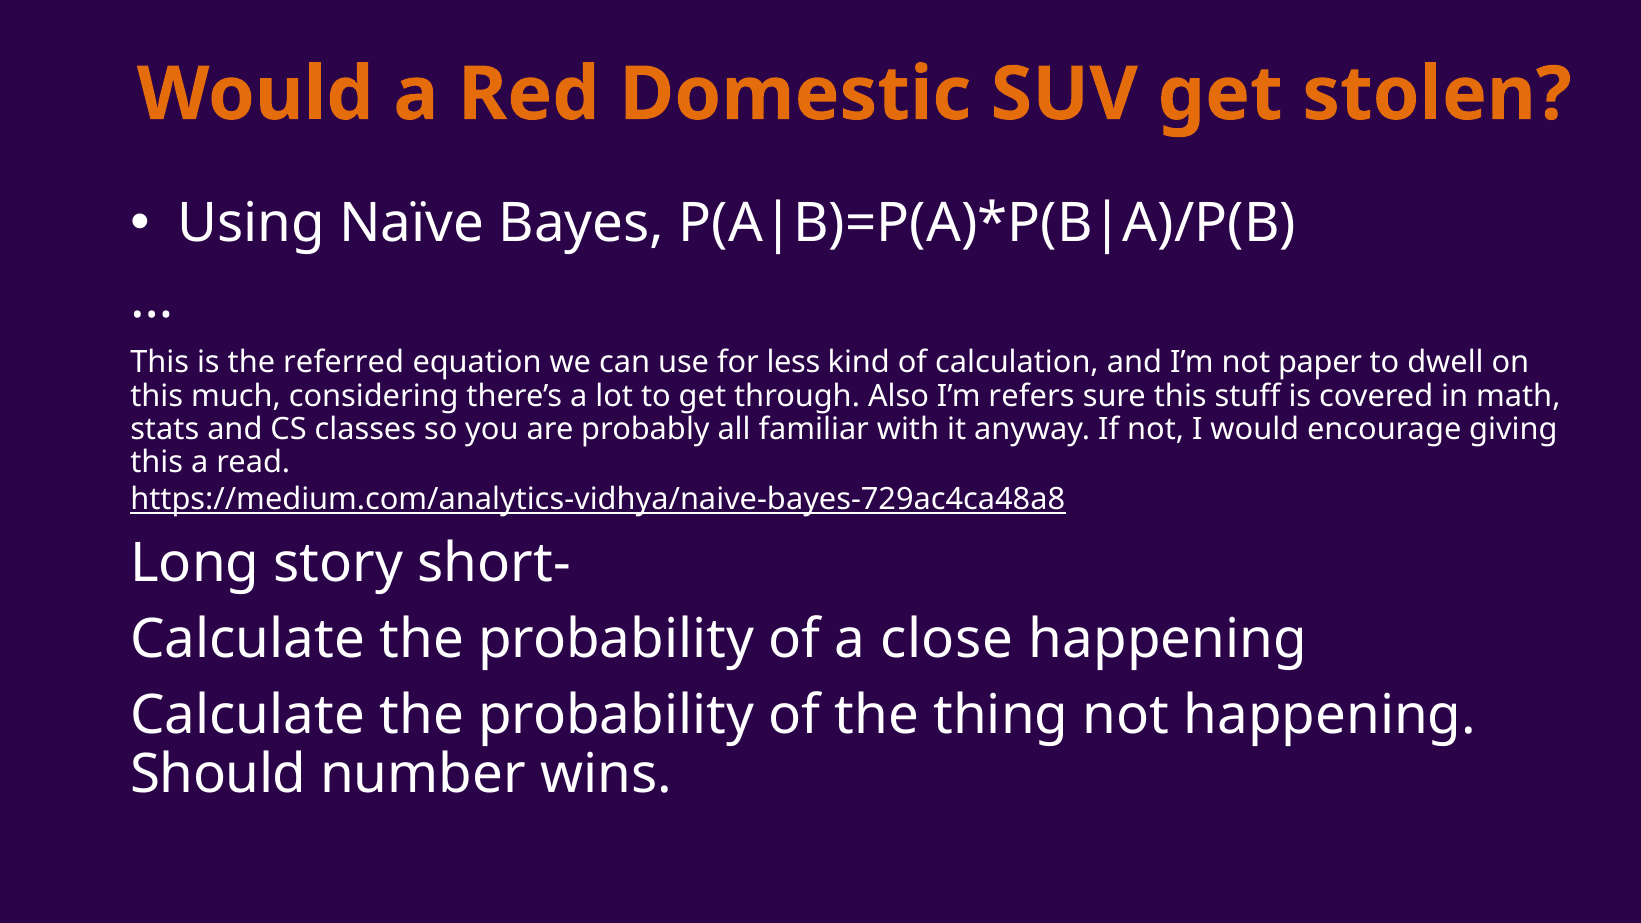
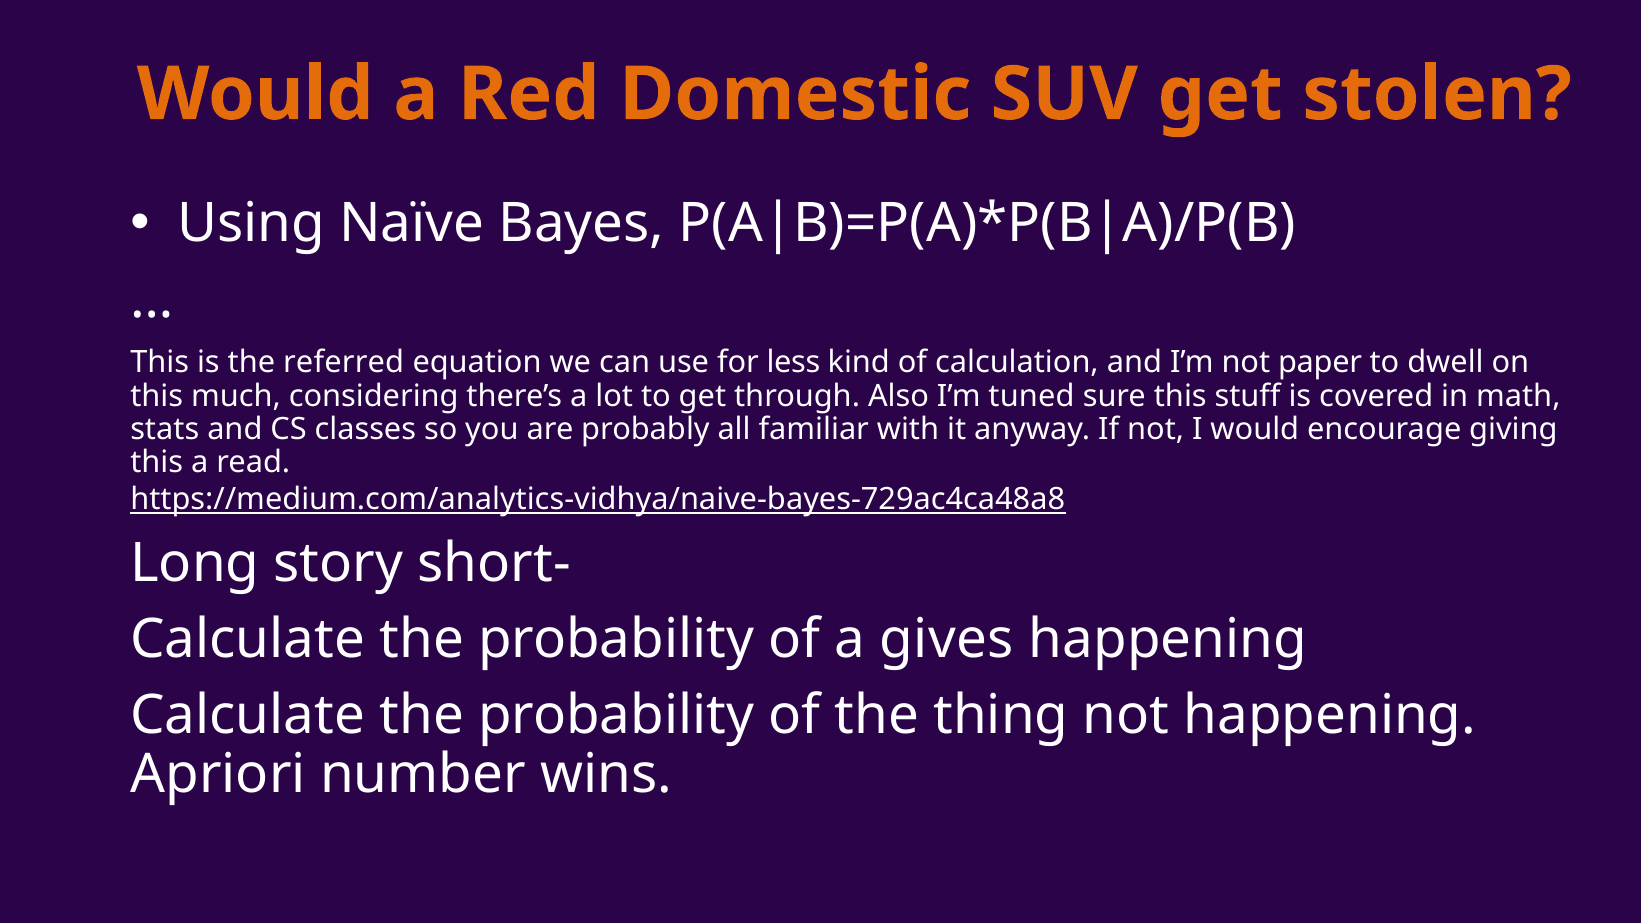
refers: refers -> tuned
close: close -> gives
Should: Should -> Apriori
